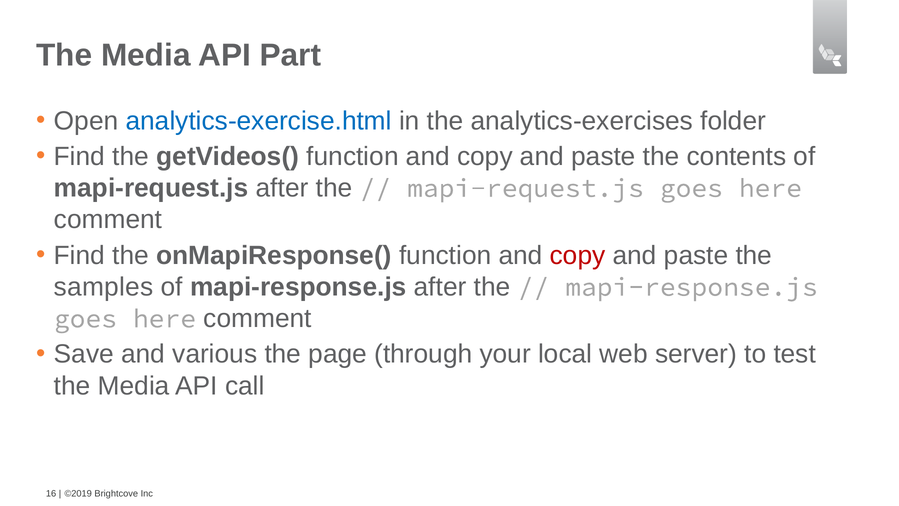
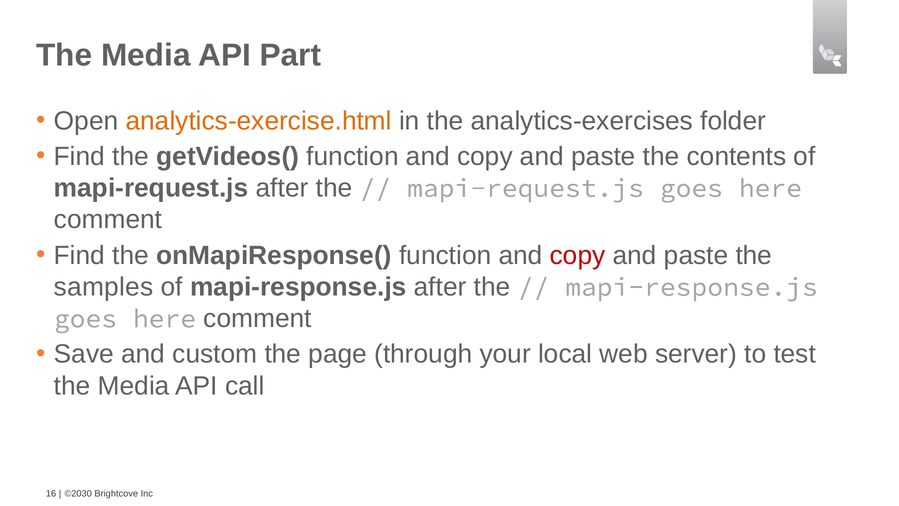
analytics-exercise.html colour: blue -> orange
various: various -> custom
©2019: ©2019 -> ©2030
